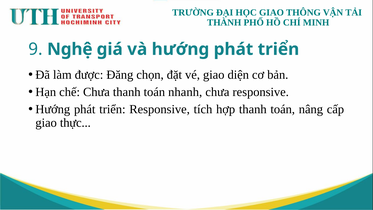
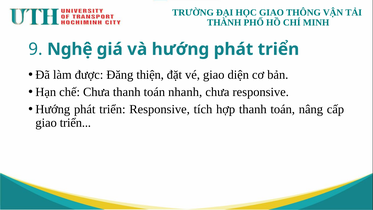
chọn: chọn -> thiện
giao thực: thực -> triển
